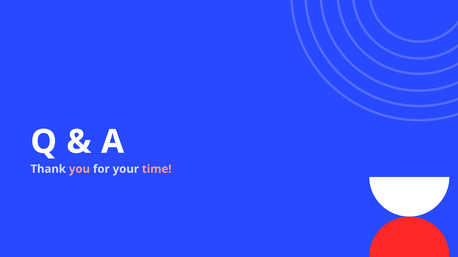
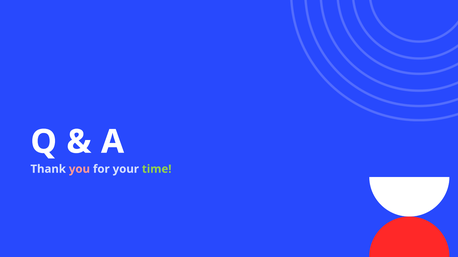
time colour: pink -> light green
